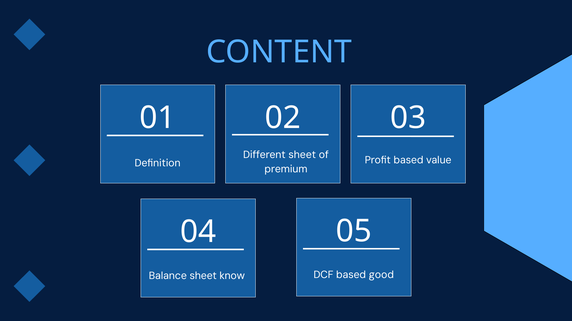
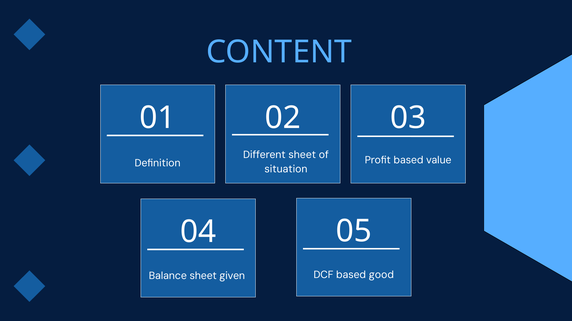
premium: premium -> situation
know: know -> given
